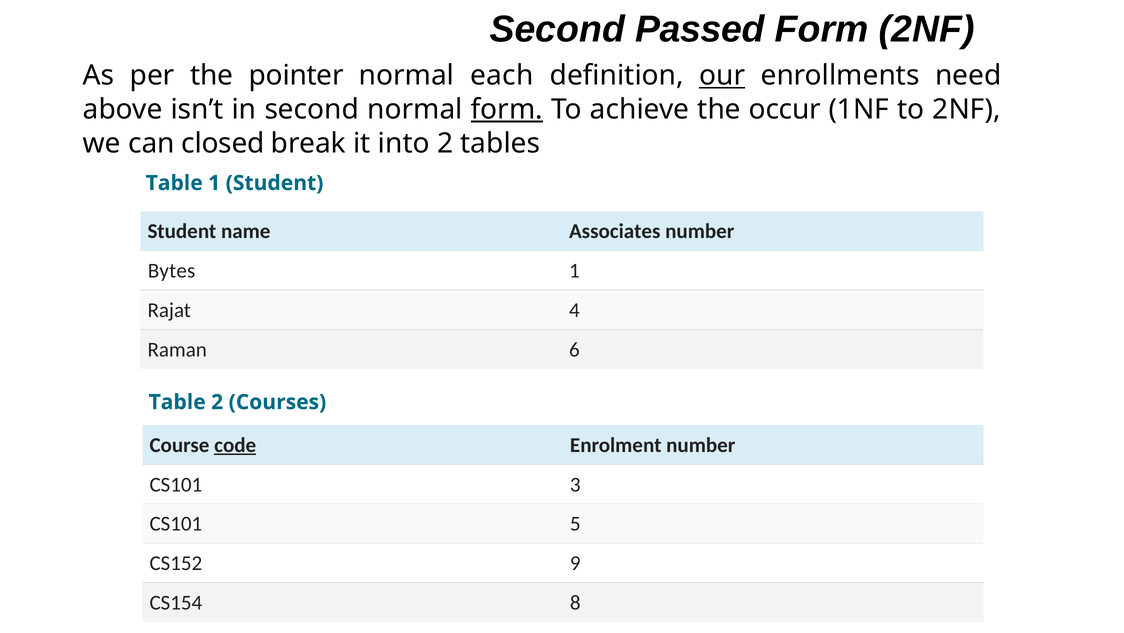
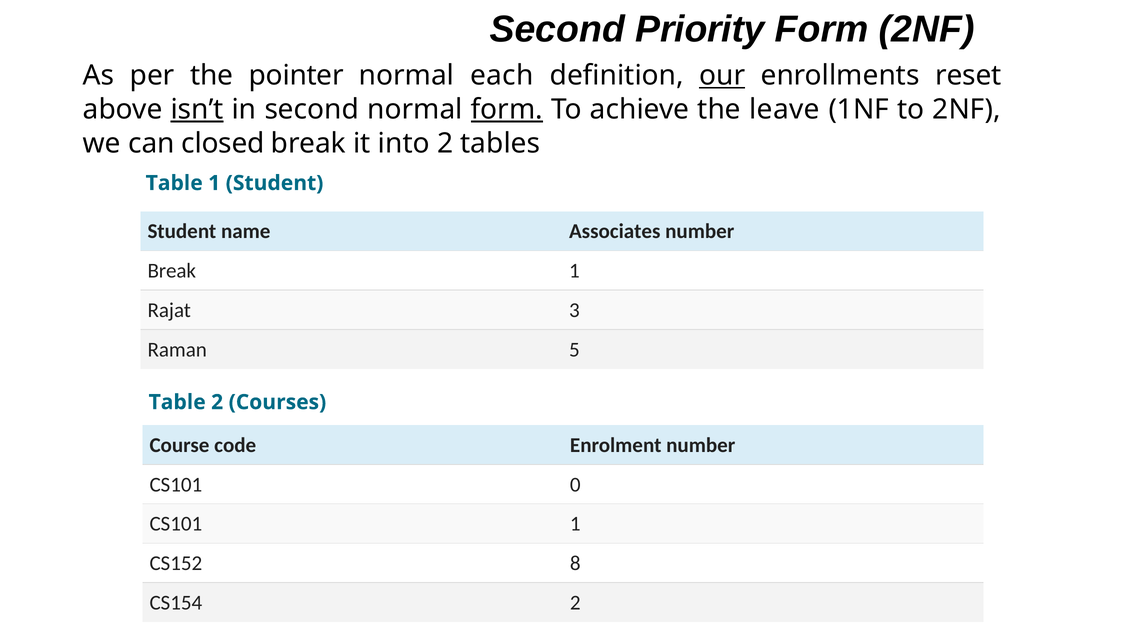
Passed: Passed -> Priority
need: need -> reset
isn’t underline: none -> present
occur: occur -> leave
Bytes at (172, 271): Bytes -> Break
4: 4 -> 3
6: 6 -> 5
code underline: present -> none
3: 3 -> 0
CS101 5: 5 -> 1
9: 9 -> 8
CS154 8: 8 -> 2
